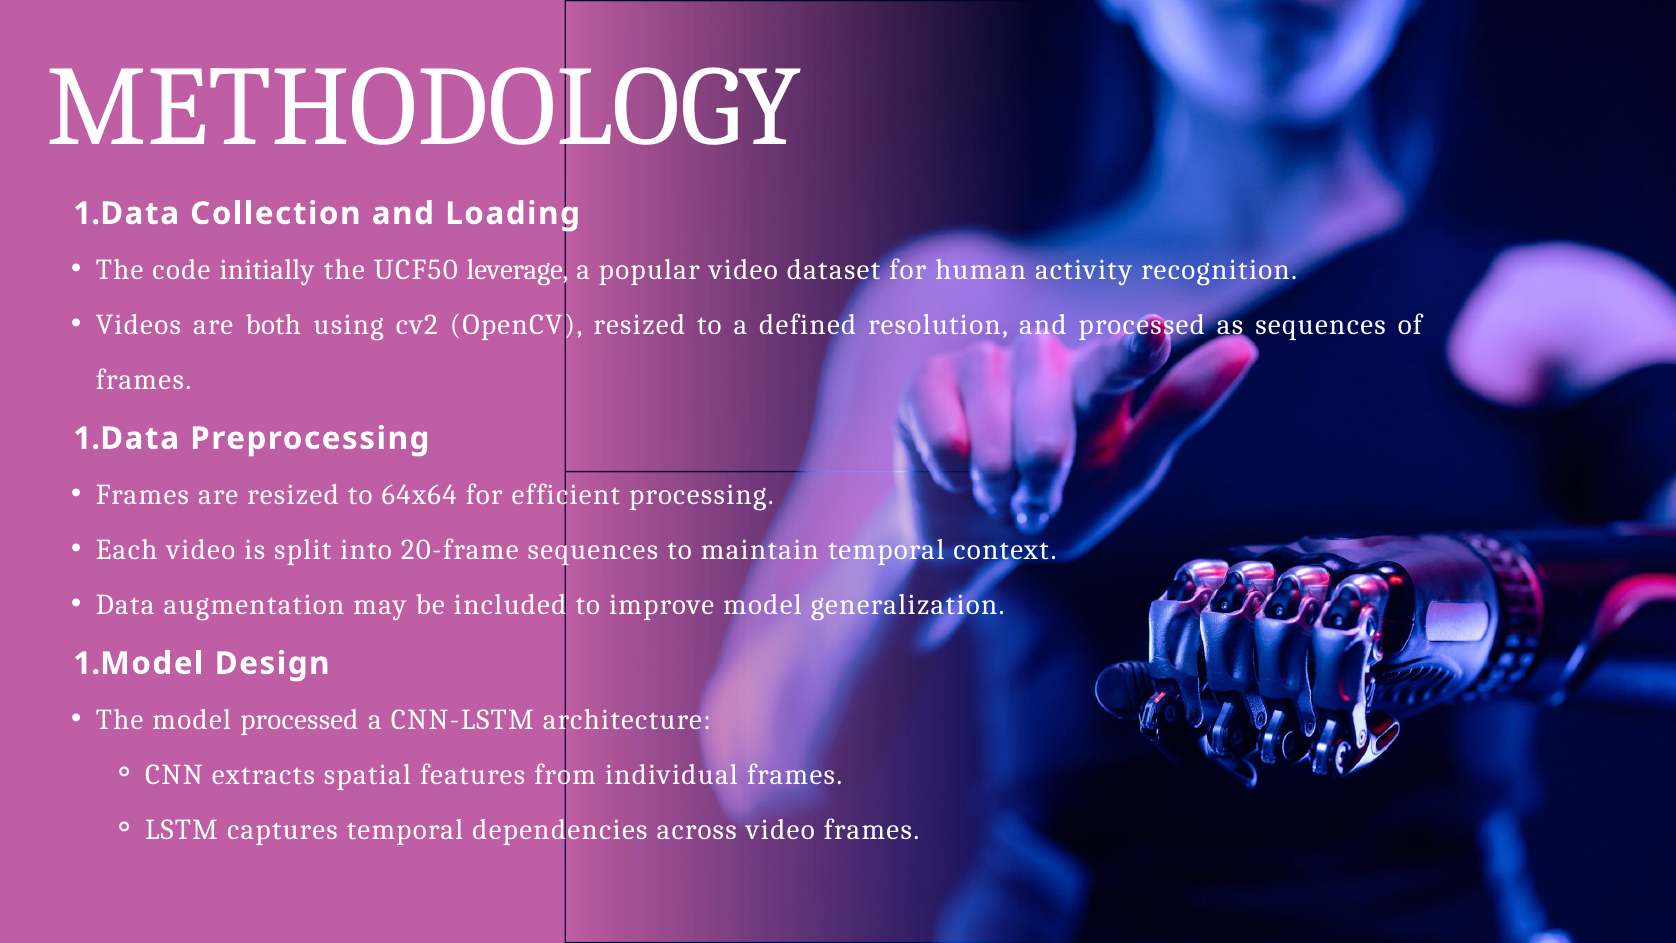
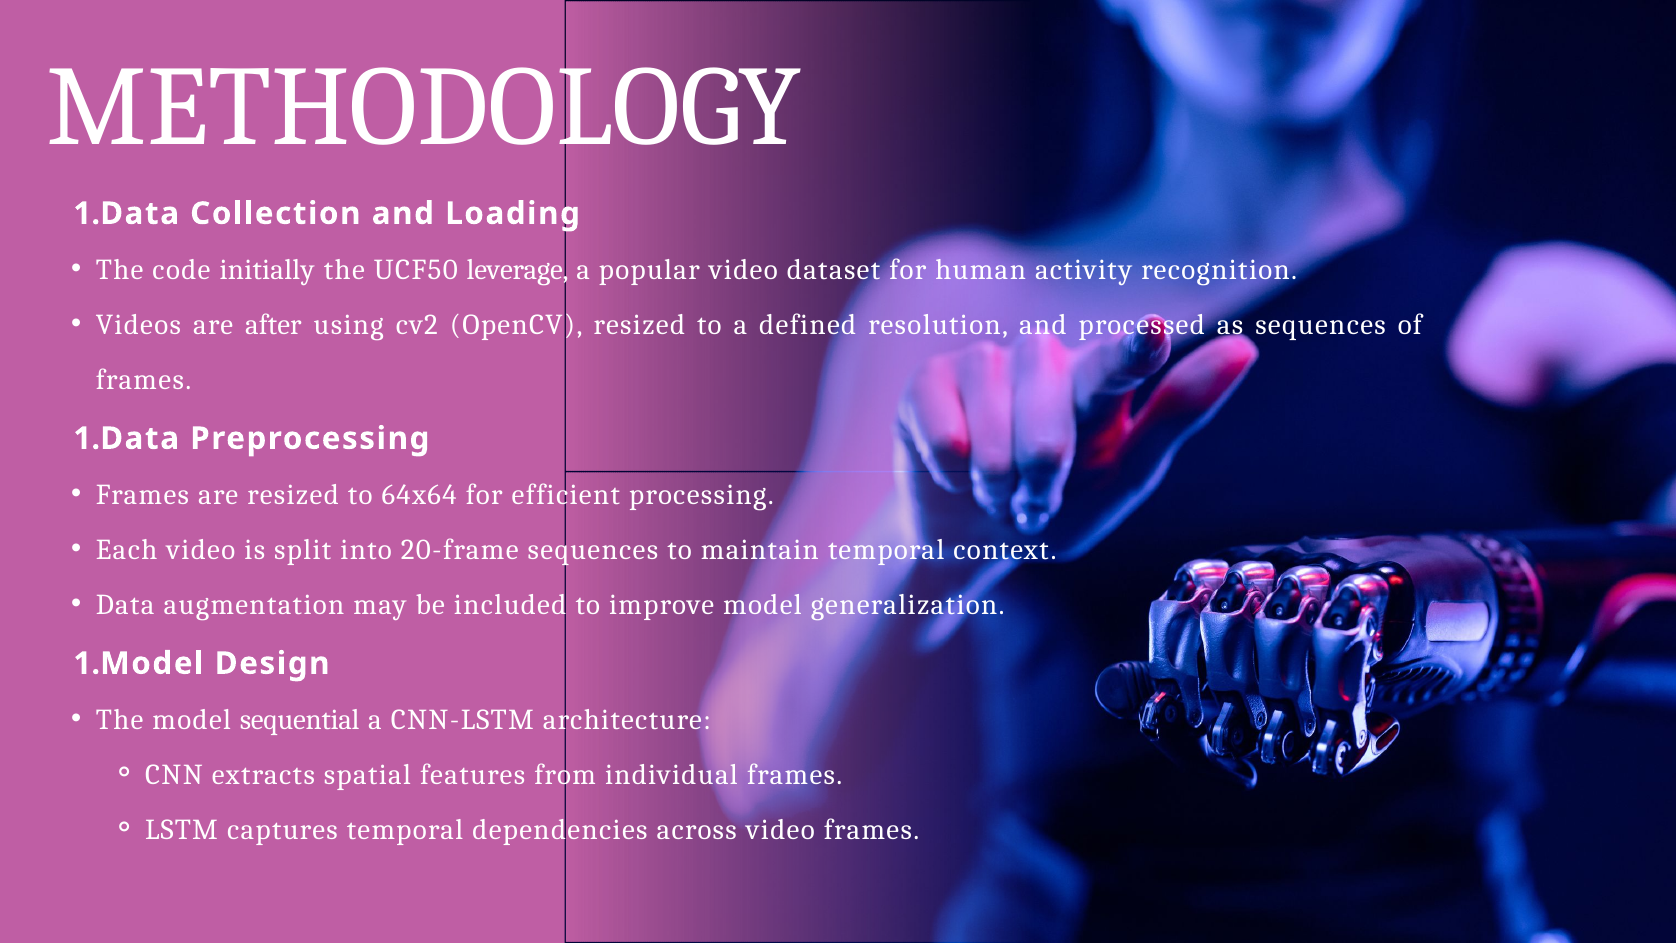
both: both -> after
model processed: processed -> sequential
